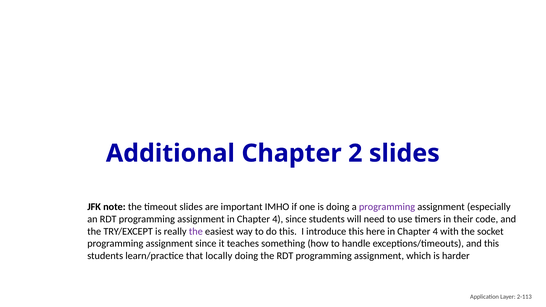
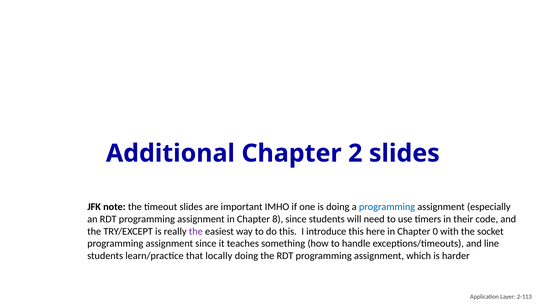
programming at (387, 207) colour: purple -> blue
assignment in Chapter 4: 4 -> 8
here in Chapter 4: 4 -> 0
and this: this -> line
